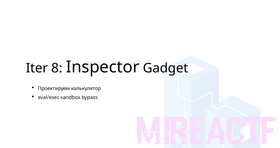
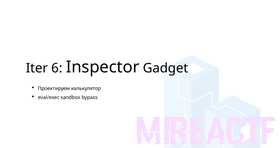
8: 8 -> 6
